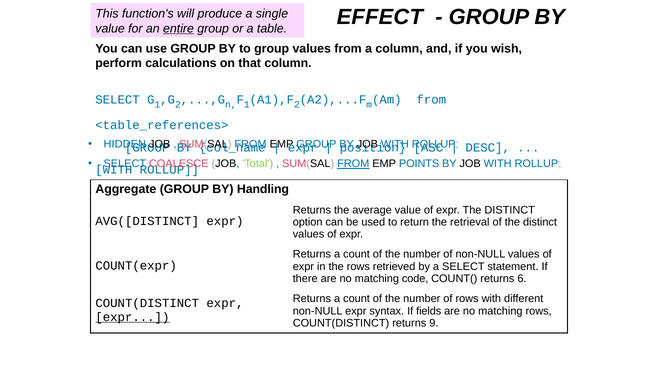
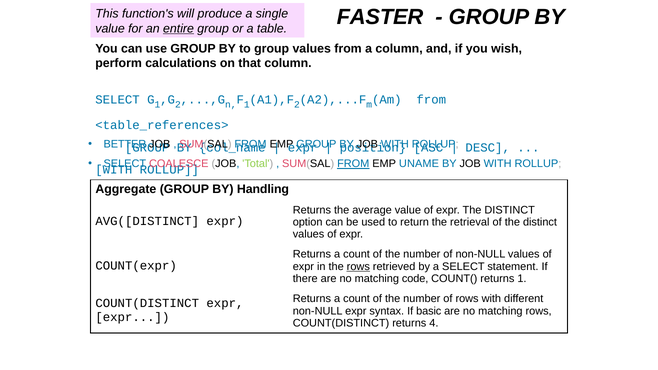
EFFECT: EFFECT -> FASTER
HIDDEN: HIDDEN -> BETTER
POINTS: POINTS -> UNAME
rows at (358, 267) underline: none -> present
returns 6: 6 -> 1
fields: fields -> basic
expr at (132, 317) underline: present -> none
9: 9 -> 4
